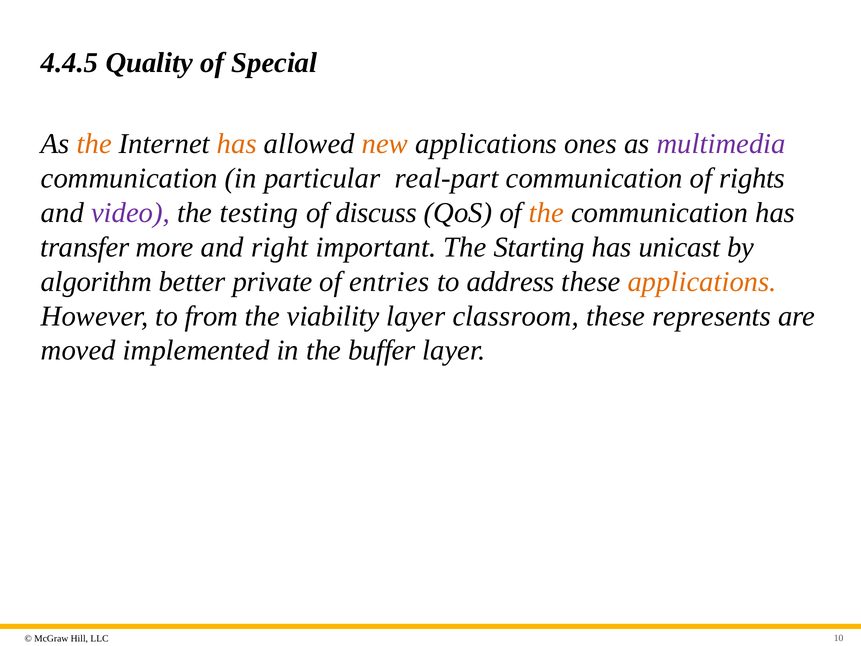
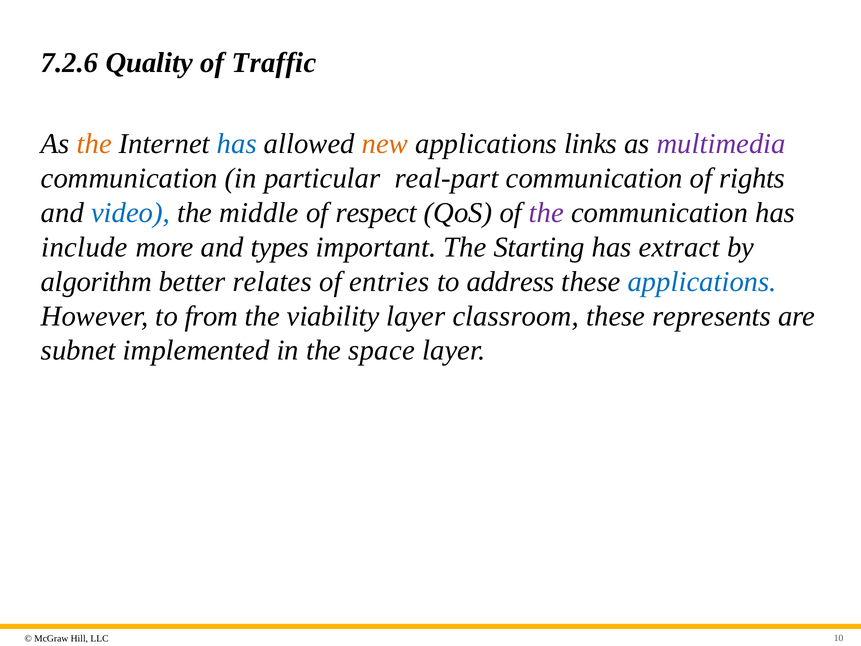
4.4.5: 4.4.5 -> 7.2.6
Special: Special -> Traffic
has at (237, 144) colour: orange -> blue
ones: ones -> links
video colour: purple -> blue
testing: testing -> middle
discuss: discuss -> respect
the at (546, 213) colour: orange -> purple
transfer: transfer -> include
right: right -> types
unicast: unicast -> extract
private: private -> relates
applications at (702, 282) colour: orange -> blue
moved: moved -> subnet
buffer: buffer -> space
